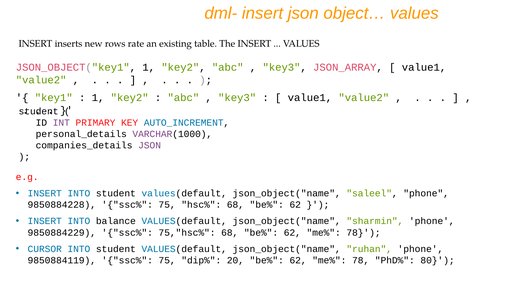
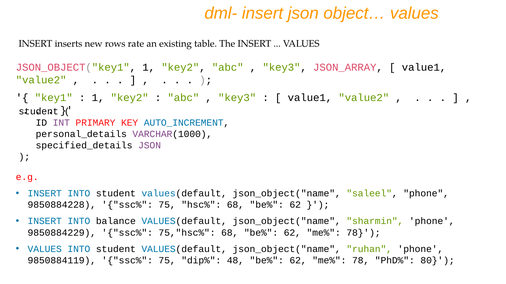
companies_details: companies_details -> specified_details
CURSOR at (45, 249): CURSOR -> VALUES
20: 20 -> 48
